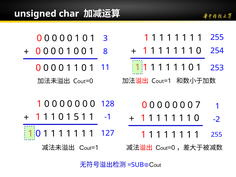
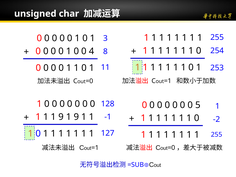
1 0 0 1: 1 -> 4
7: 7 -> 5
0 at (61, 117): 0 -> 9
5 at (76, 117): 5 -> 9
